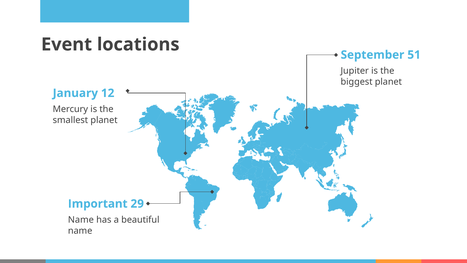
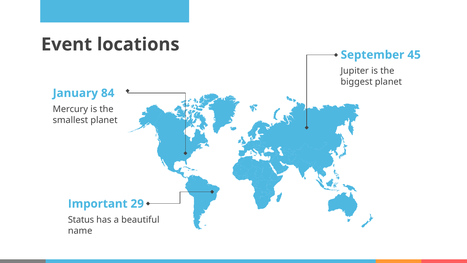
51: 51 -> 45
12: 12 -> 84
Name at (81, 220): Name -> Status
